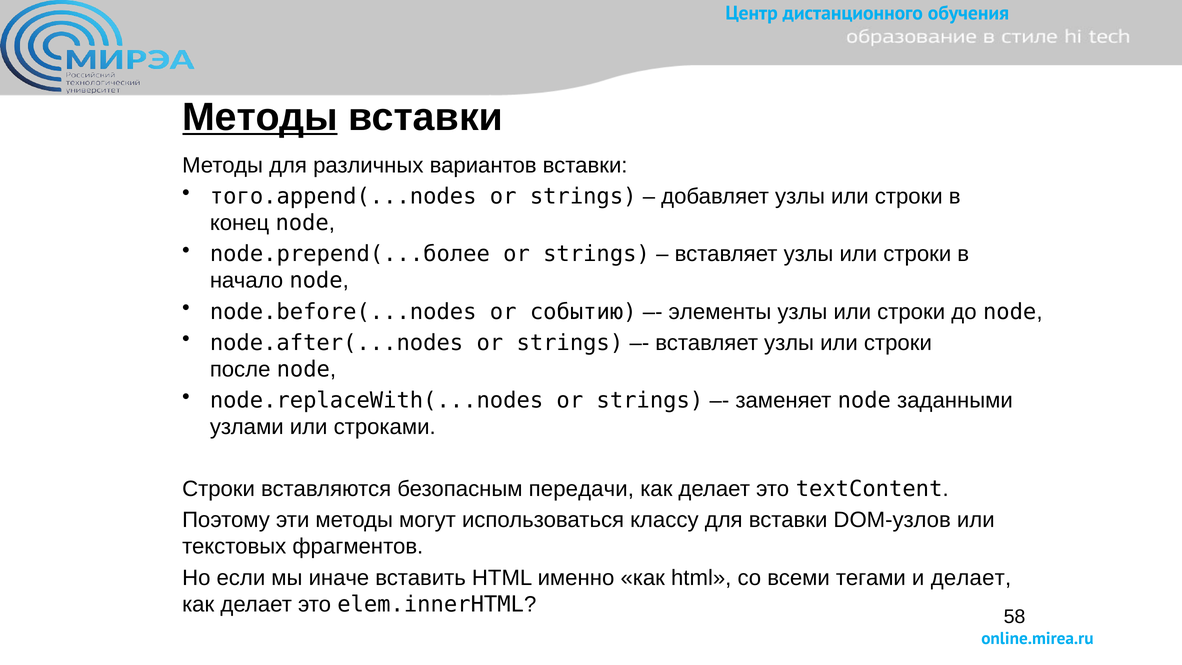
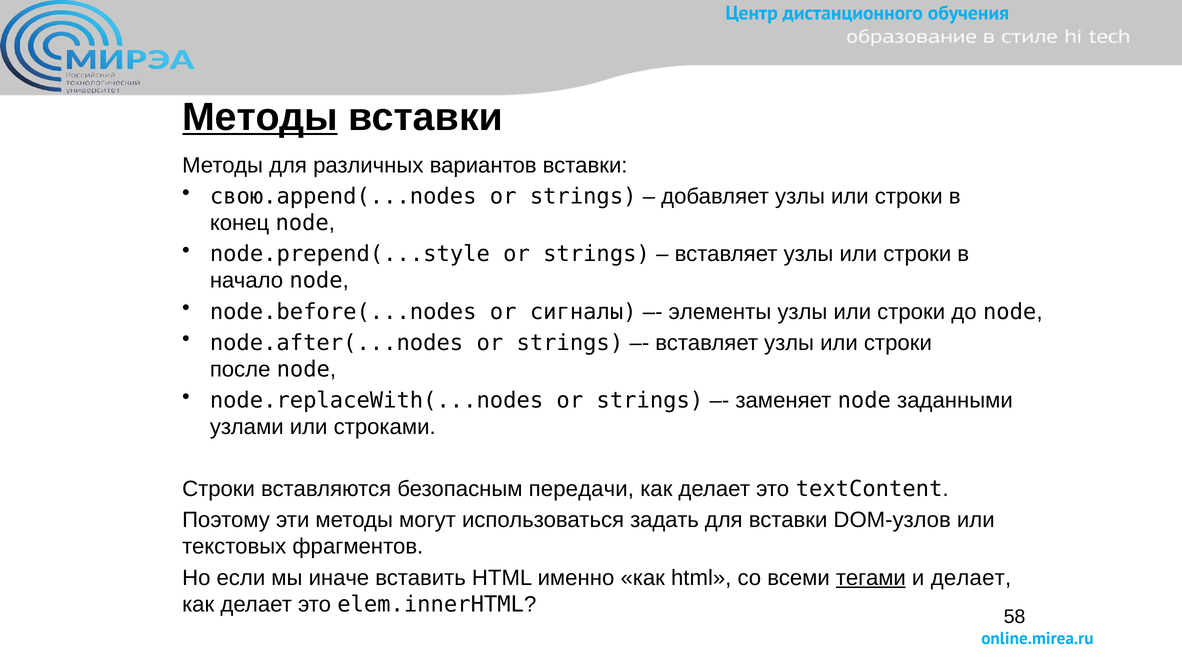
того.append(...nodes: того.append(...nodes -> свою.append(...nodes
node.prepend(...более: node.prepend(...более -> node.prepend(...style
событию: событию -> сигналы
классу: классу -> задать
тегами underline: none -> present
